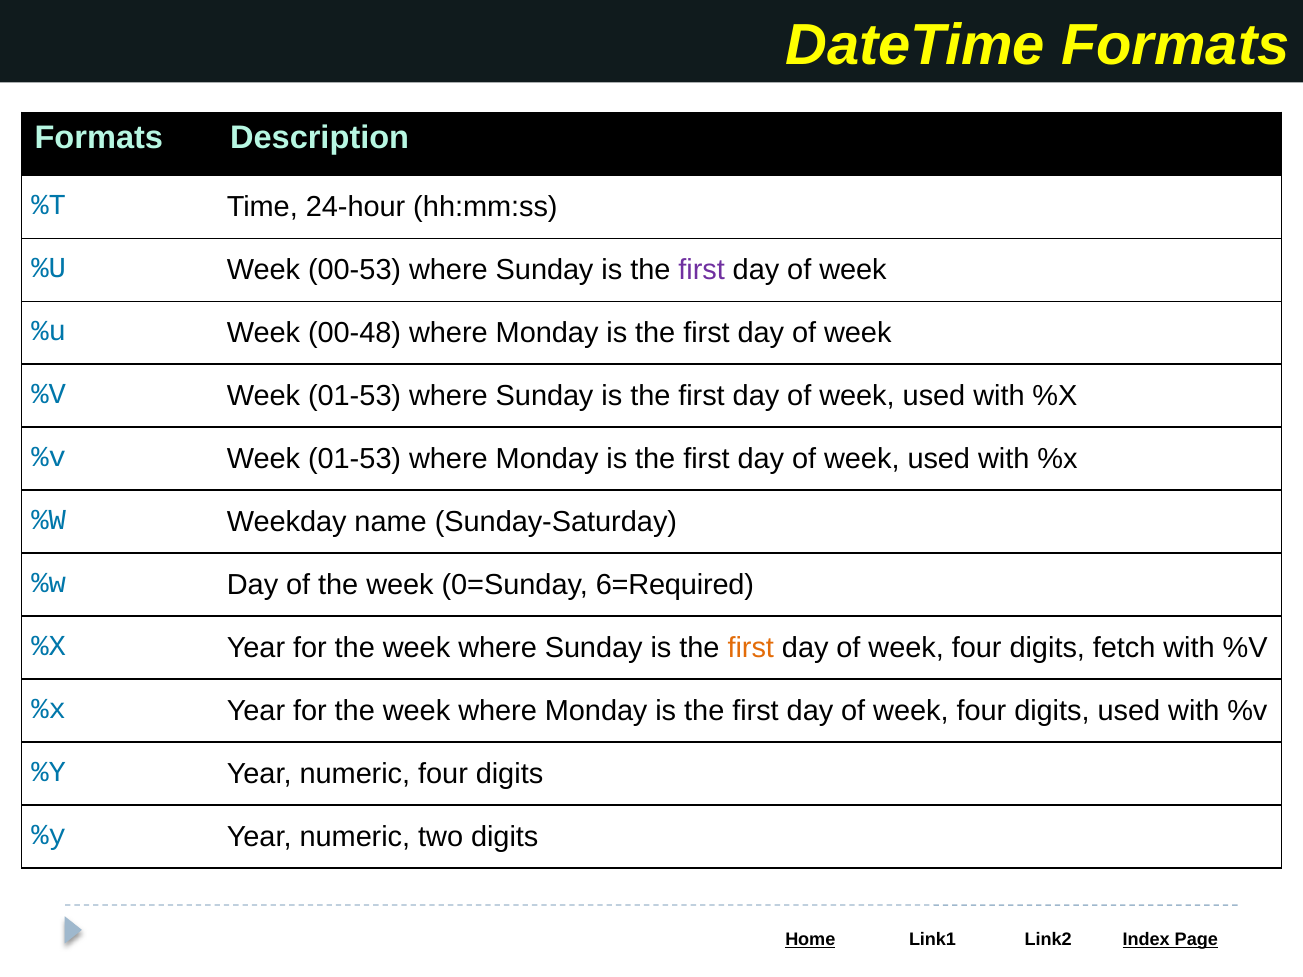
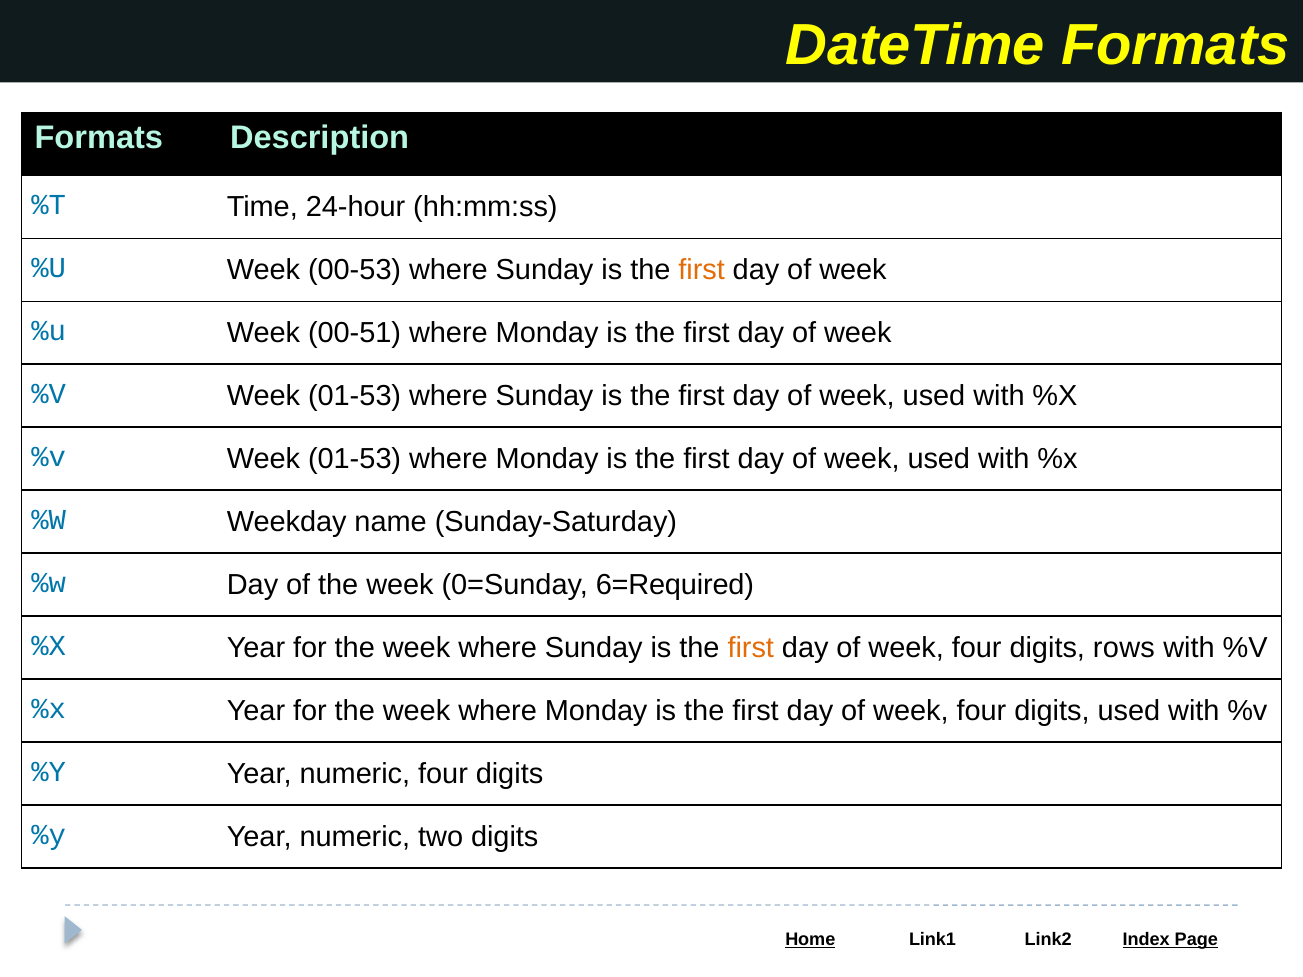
first at (702, 270) colour: purple -> orange
00-48: 00-48 -> 00-51
fetch: fetch -> rows
